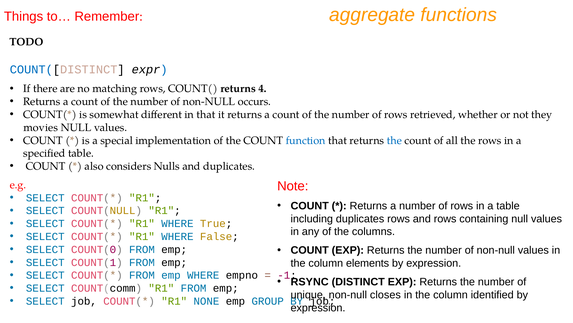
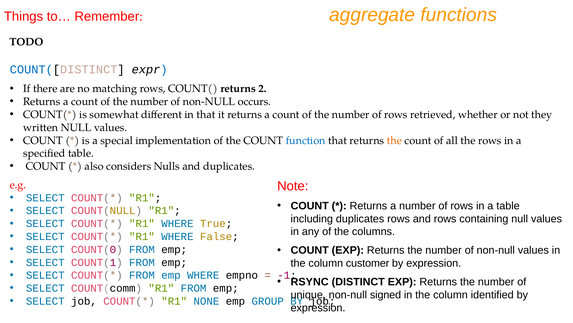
4: 4 -> 2
movies: movies -> written
the at (394, 140) colour: blue -> orange
elements: elements -> customer
closes: closes -> signed
